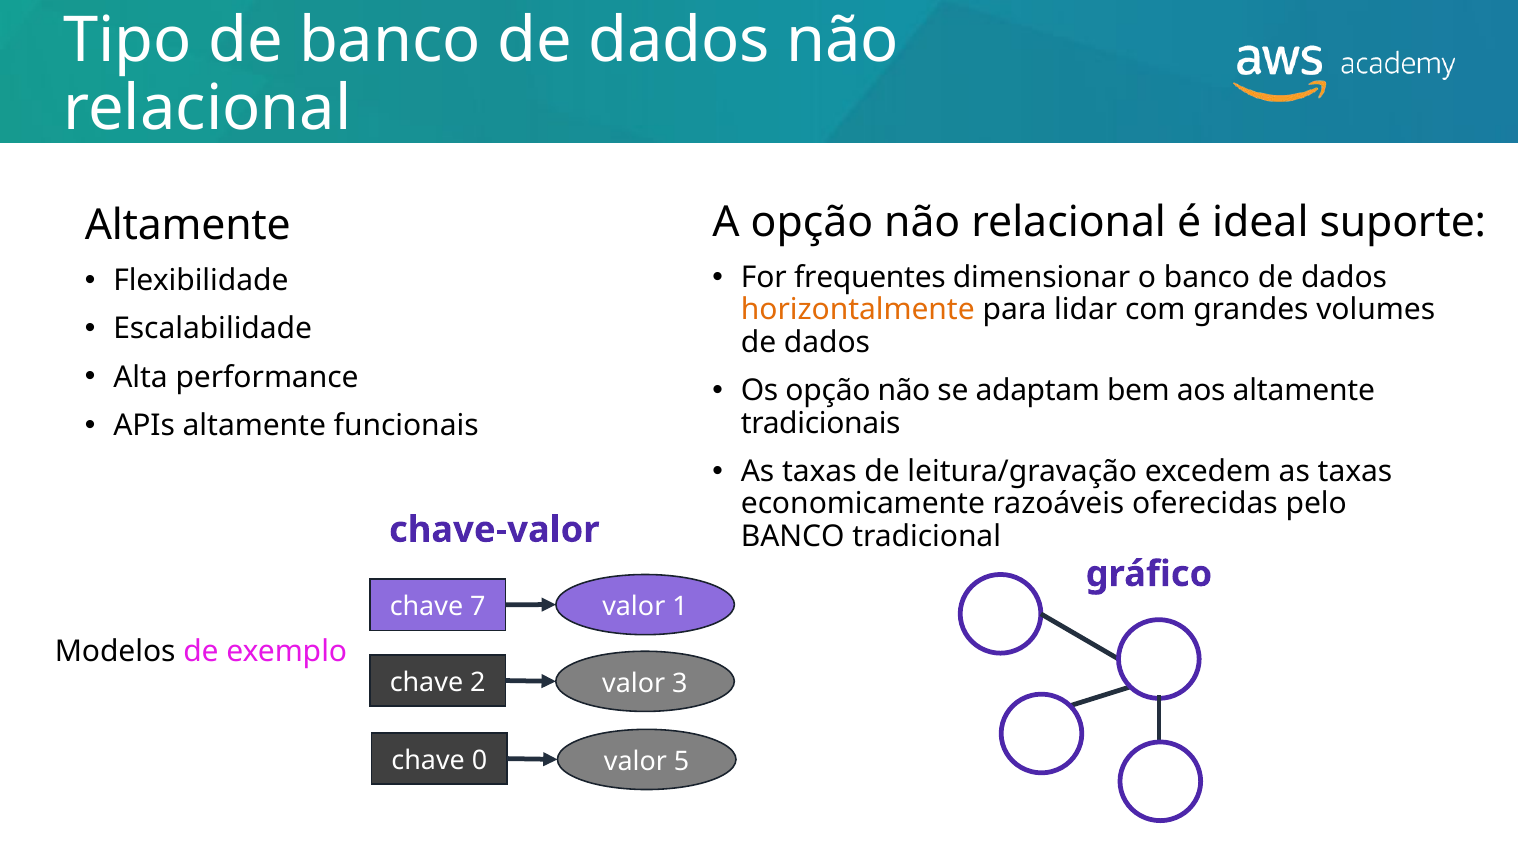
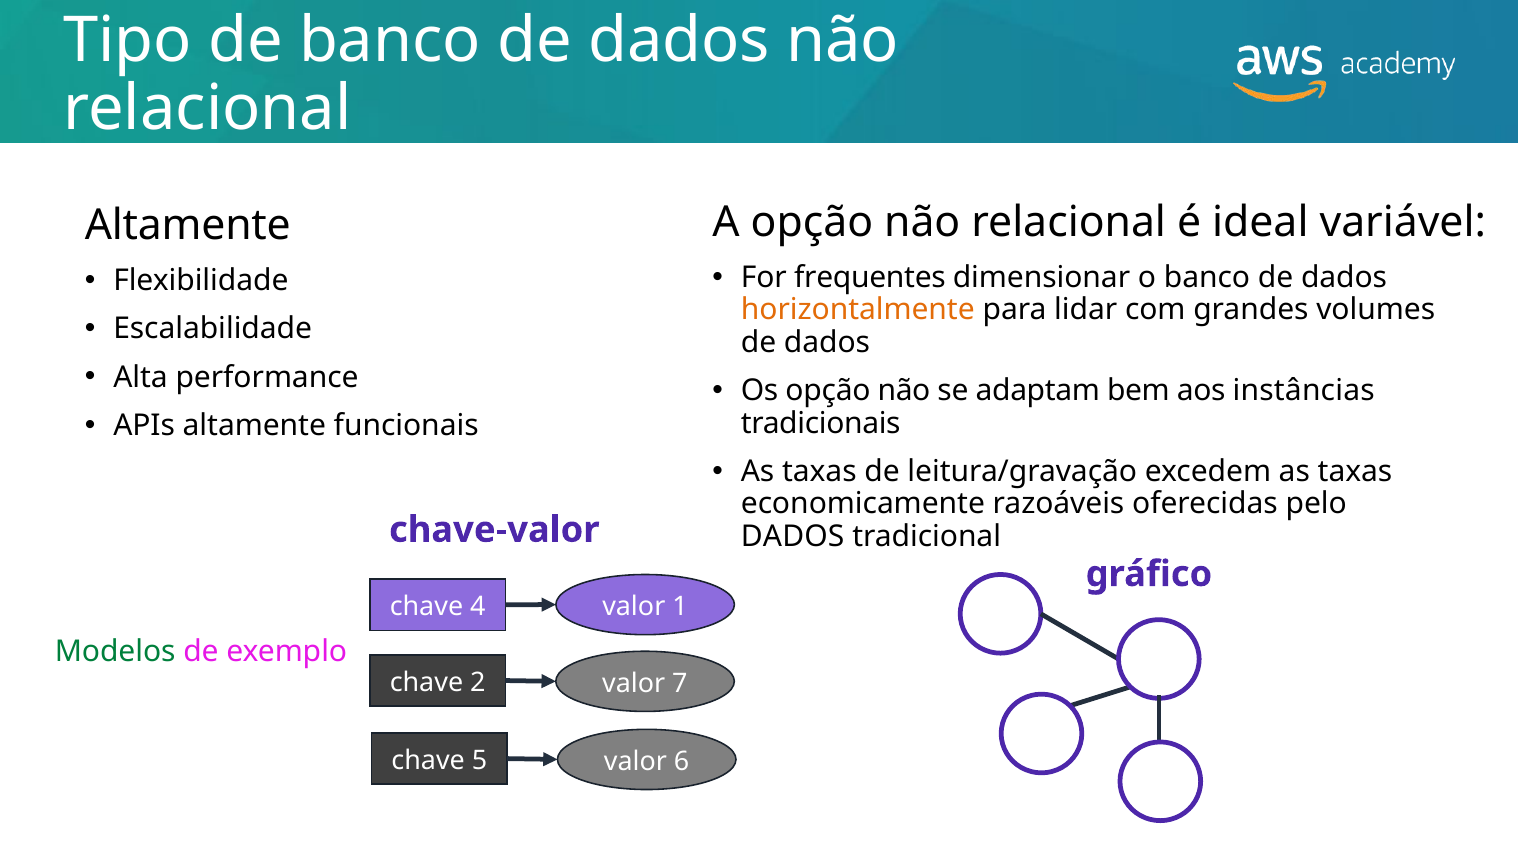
suporte: suporte -> variável
aos altamente: altamente -> instâncias
BANCO at (793, 536): BANCO -> DADOS
7: 7 -> 4
Modelos colour: black -> green
3: 3 -> 7
0: 0 -> 5
5: 5 -> 6
